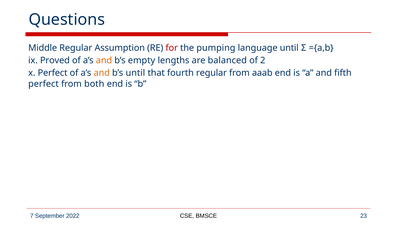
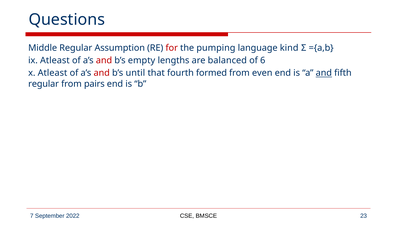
language until: until -> kind
ix Proved: Proved -> Atleast
and at (104, 61) colour: orange -> red
2: 2 -> 6
x Perfect: Perfect -> Atleast
and at (102, 73) colour: orange -> red
fourth regular: regular -> formed
aaab: aaab -> even
and at (324, 73) underline: none -> present
perfect at (44, 84): perfect -> regular
both: both -> pairs
